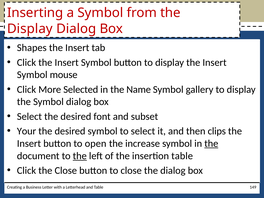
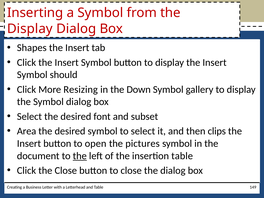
mouse: mouse -> should
Selected: Selected -> Resizing
Name: Name -> Down
Your: Your -> Area
increase: increase -> pictures
the at (211, 143) underline: present -> none
